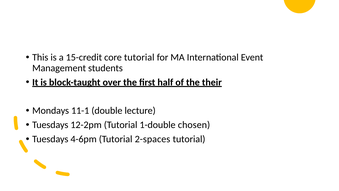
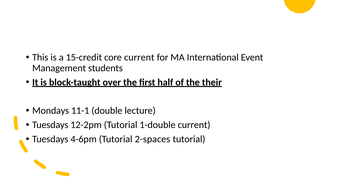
core tutorial: tutorial -> current
1-double chosen: chosen -> current
